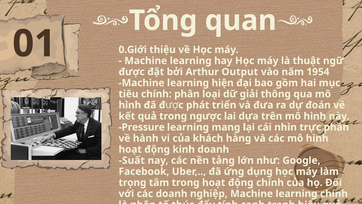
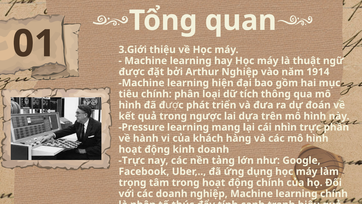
0.Giới: 0.Giới -> 3.Giới
Arthur Output: Output -> Nghiệp
1954: 1954 -> 1914
giải: giải -> tích
Suất at (132, 160): Suất -> Trực
